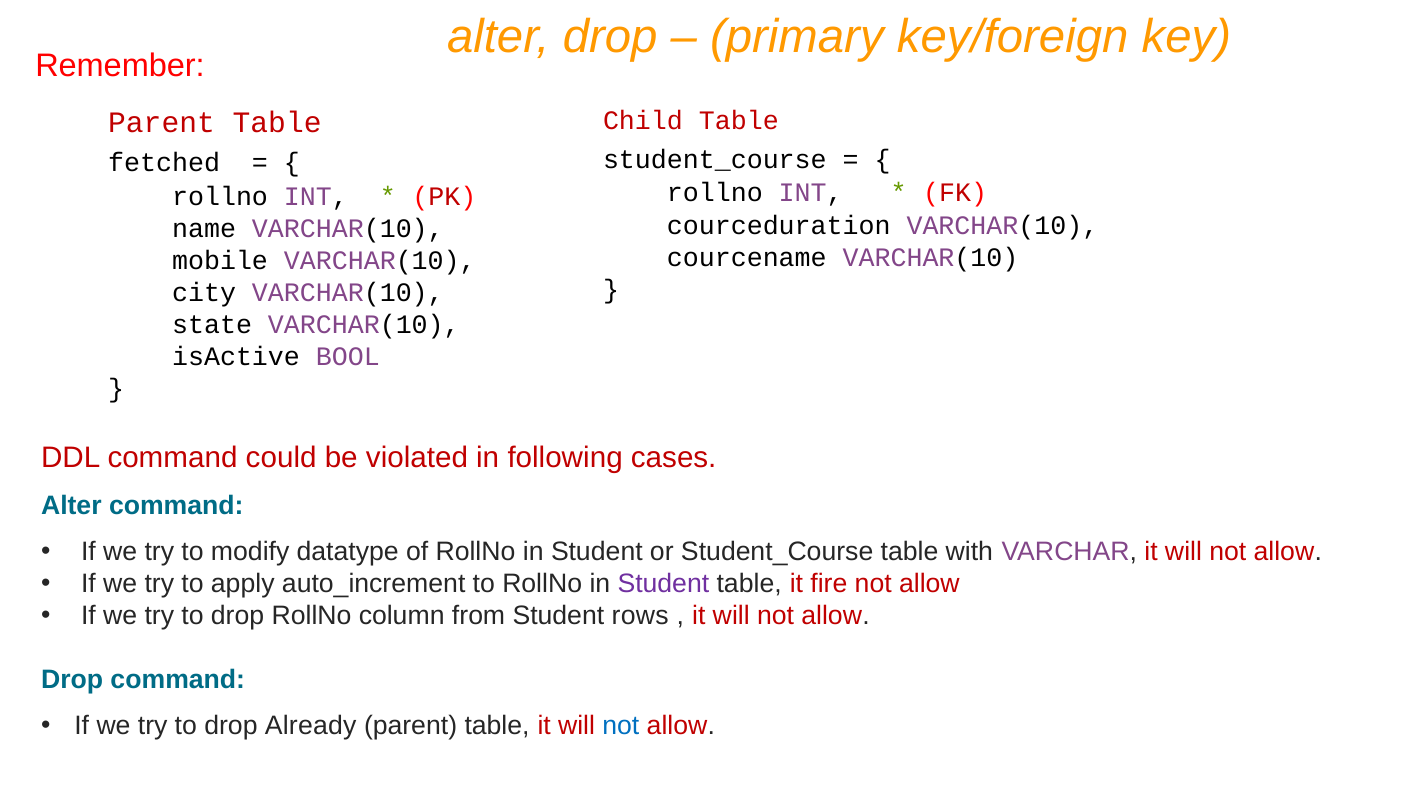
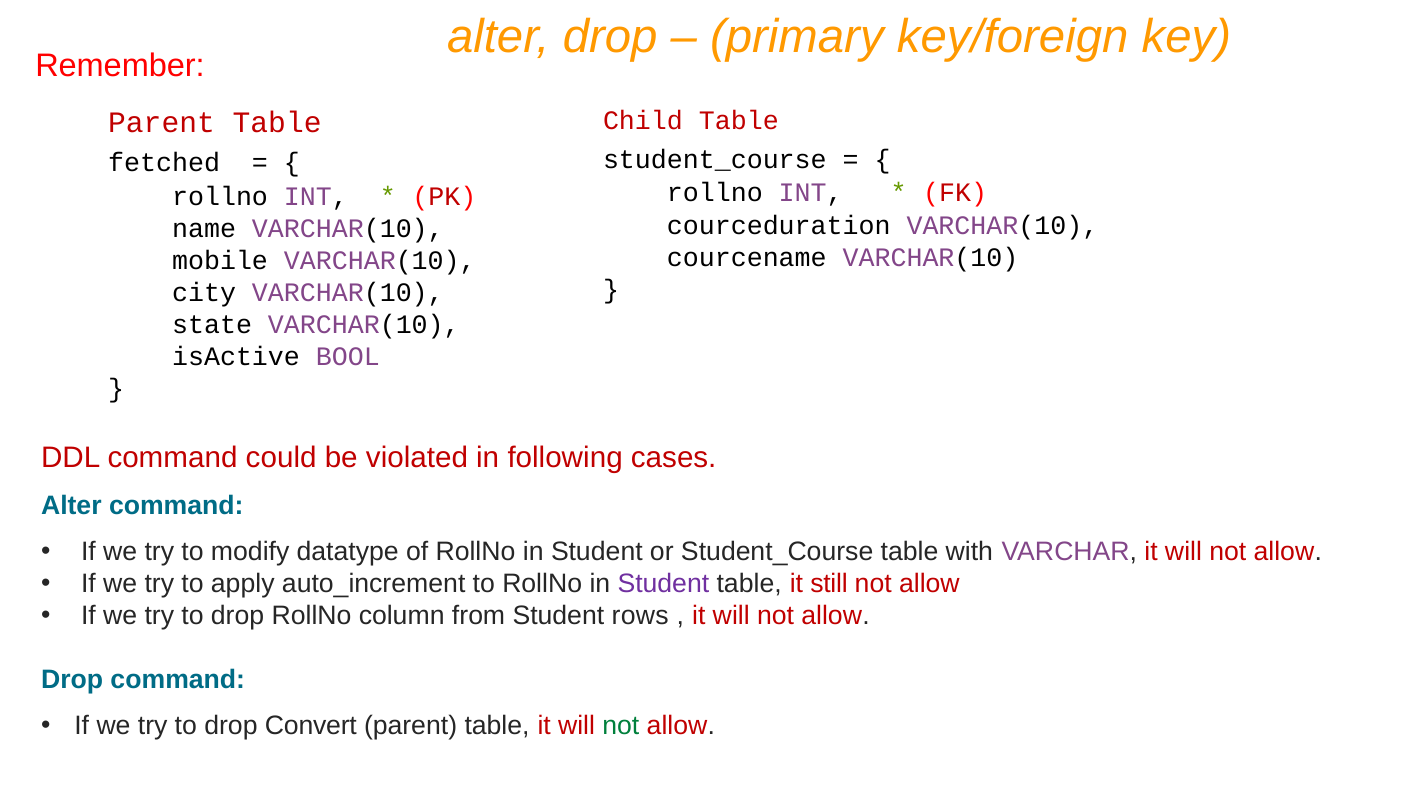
fire: fire -> still
Already: Already -> Convert
not at (621, 726) colour: blue -> green
